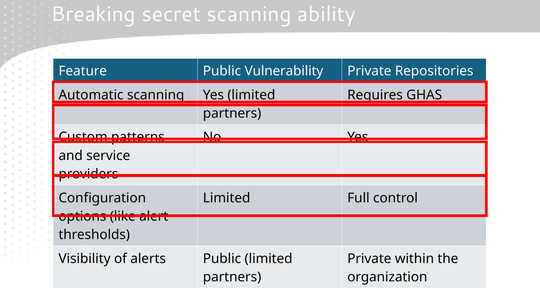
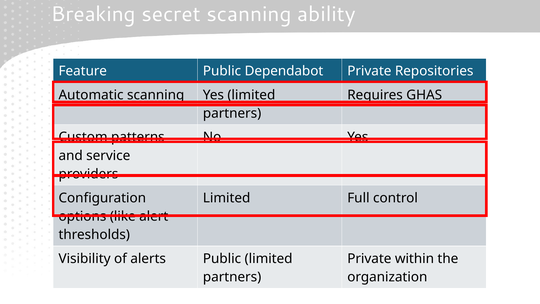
Vulnerability: Vulnerability -> Dependabot
